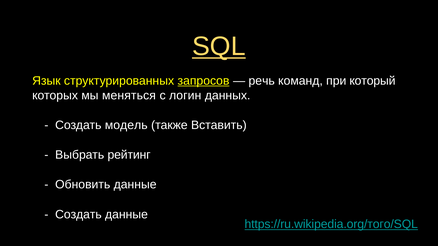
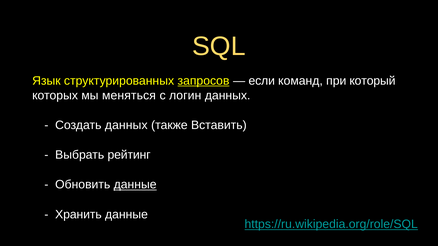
SQL underline: present -> none
речь: речь -> если
Создать модель: модель -> данных
данные at (135, 185) underline: none -> present
Создать at (78, 215): Создать -> Хранить
https://ru.wikipedia.org/того/SQL: https://ru.wikipedia.org/того/SQL -> https://ru.wikipedia.org/role/SQL
